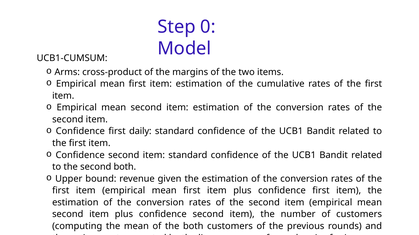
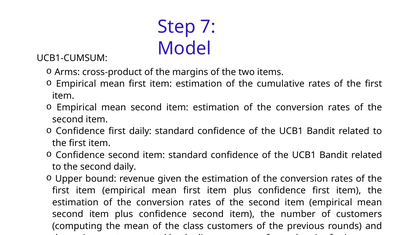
0: 0 -> 7
second both: both -> daily
the both: both -> class
